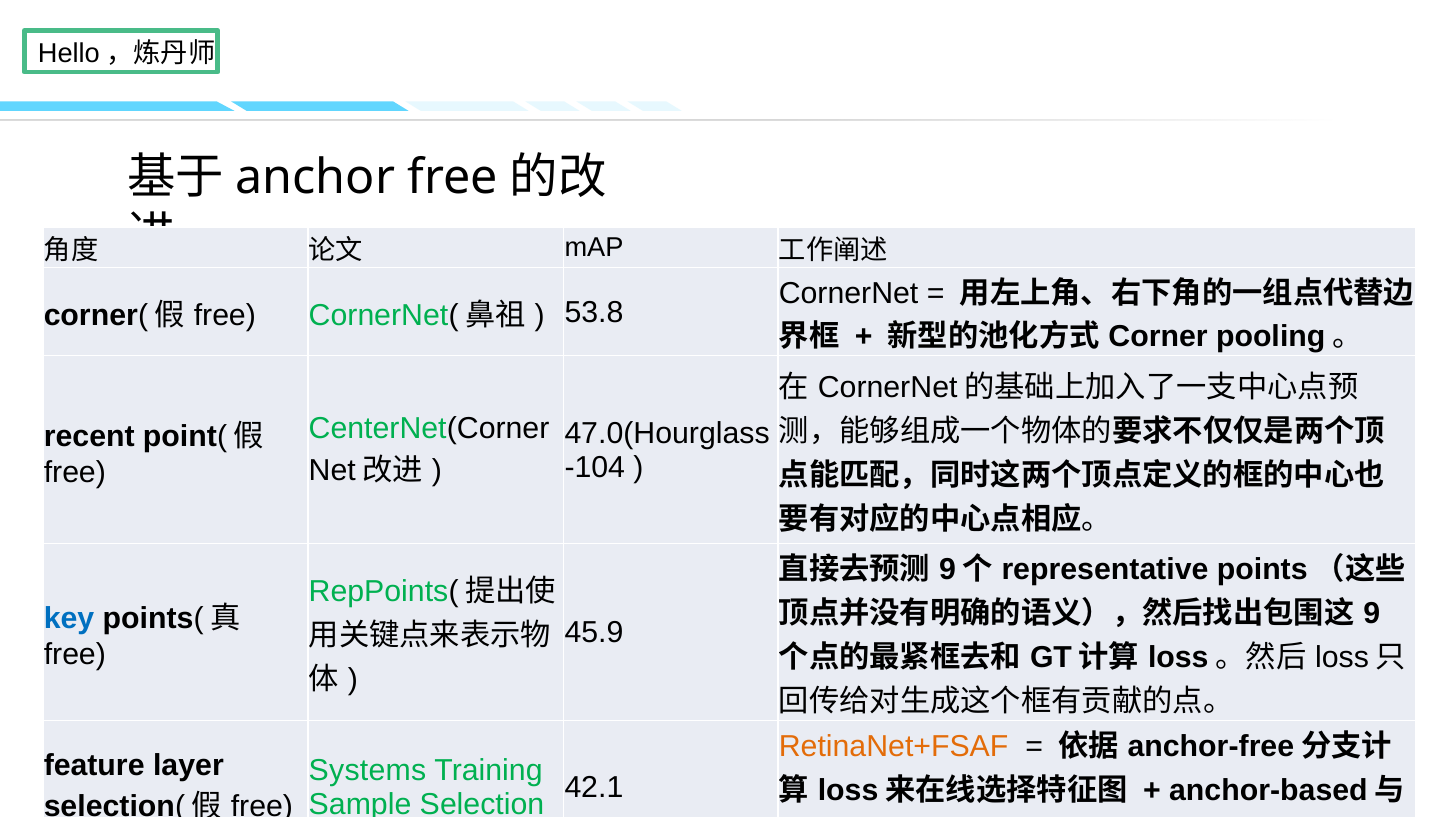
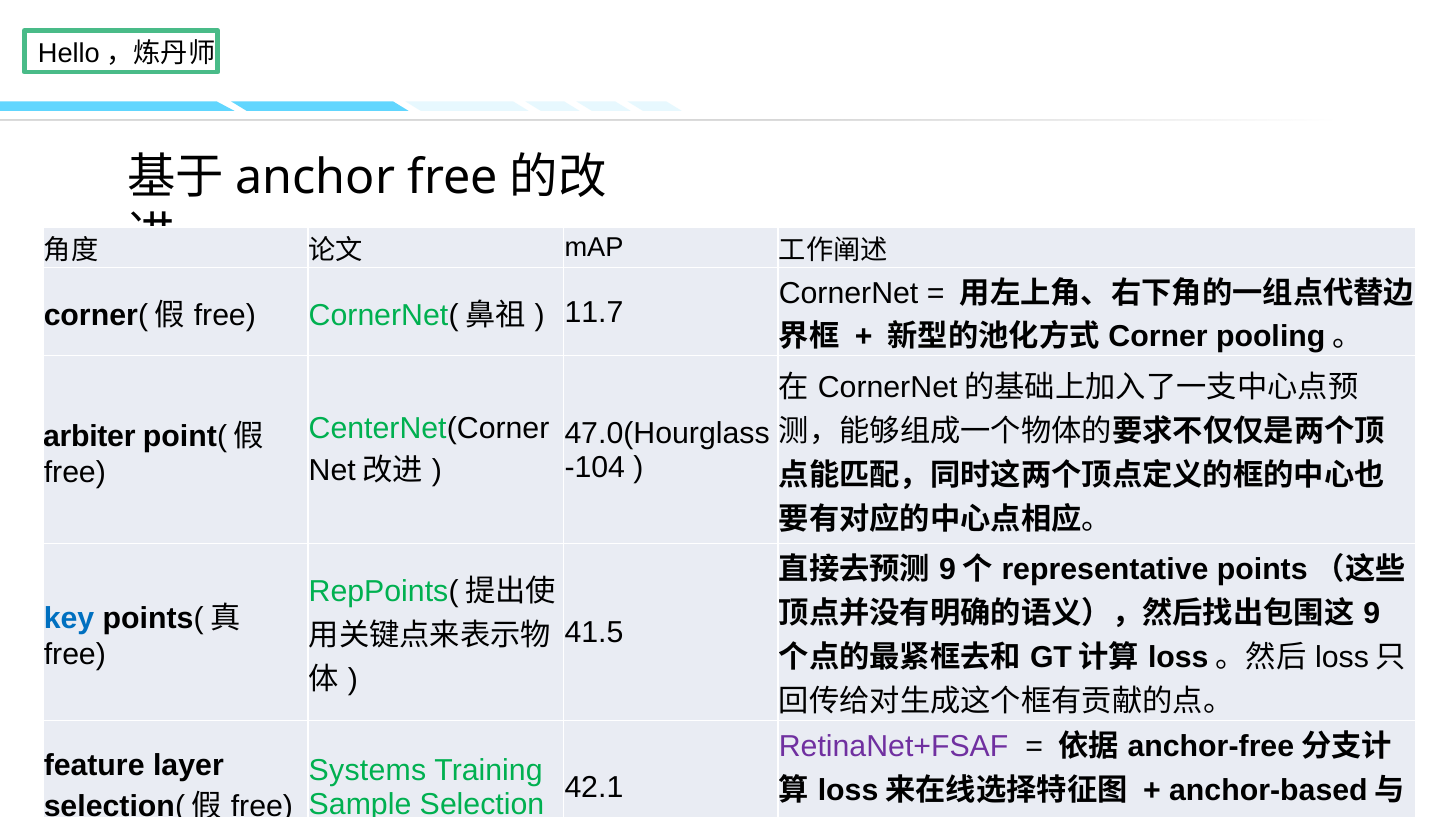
53.8: 53.8 -> 11.7
recent: recent -> arbiter
45.9: 45.9 -> 41.5
RetinaNet+FSAF colour: orange -> purple
